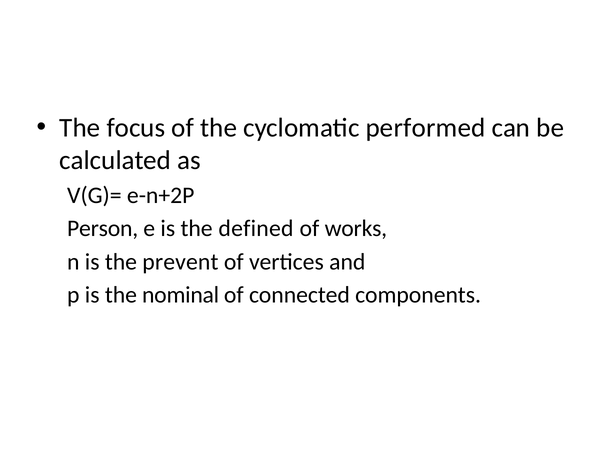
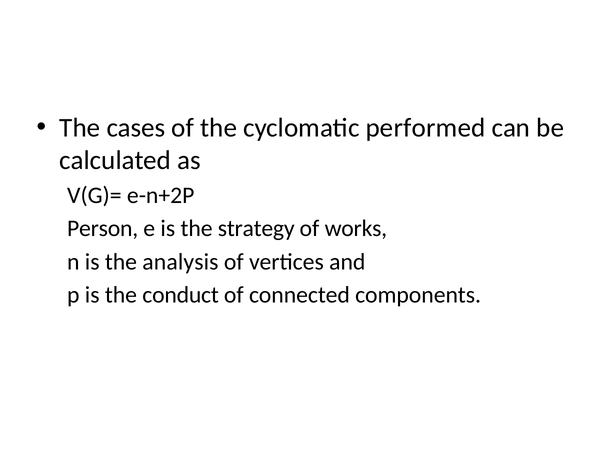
focus: focus -> cases
defined: defined -> strategy
prevent: prevent -> analysis
nominal: nominal -> conduct
